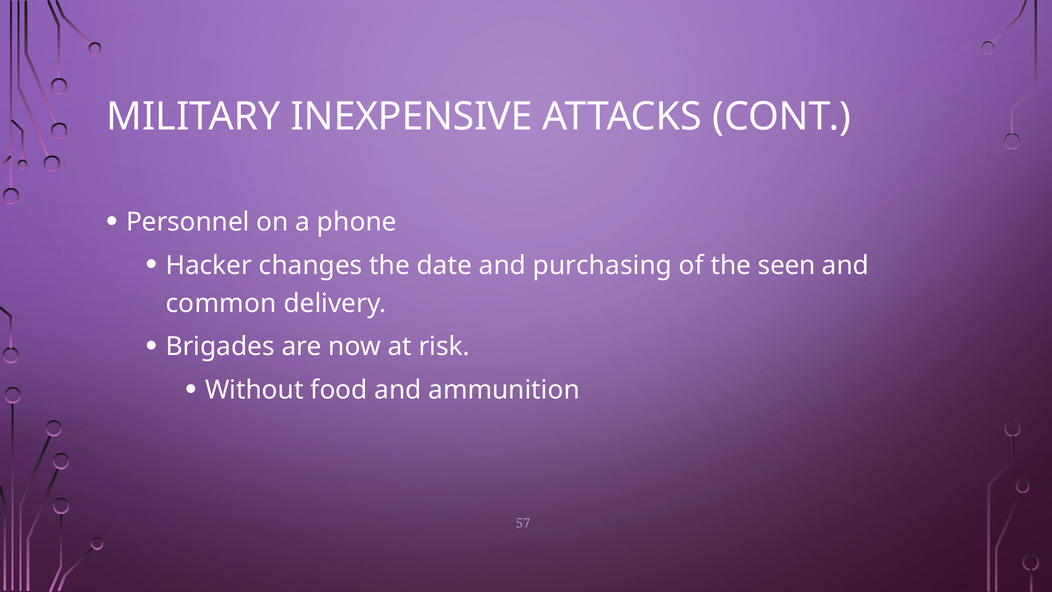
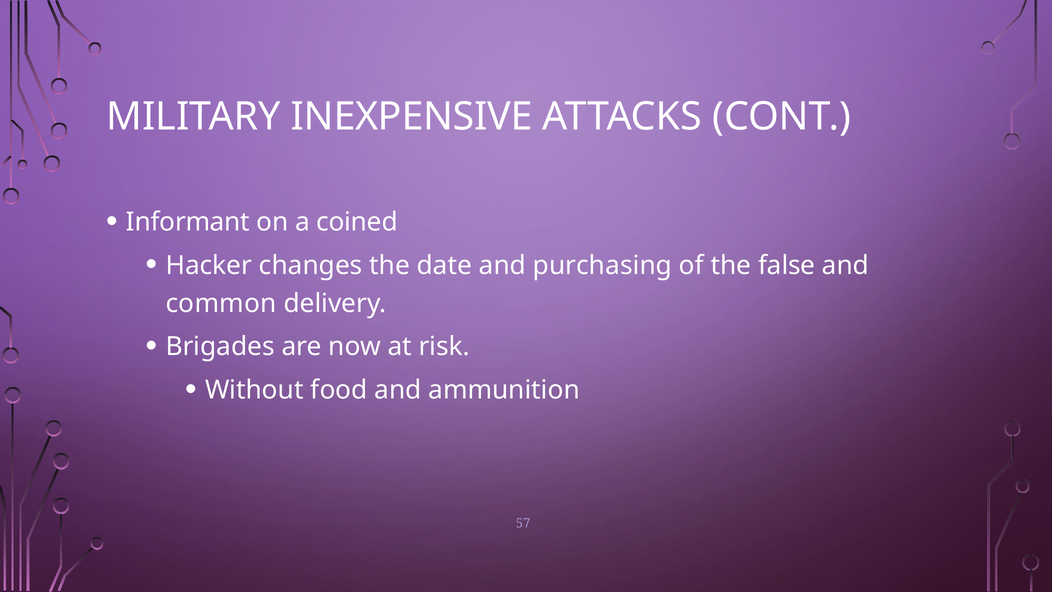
Personnel: Personnel -> Informant
phone: phone -> coined
seen: seen -> false
